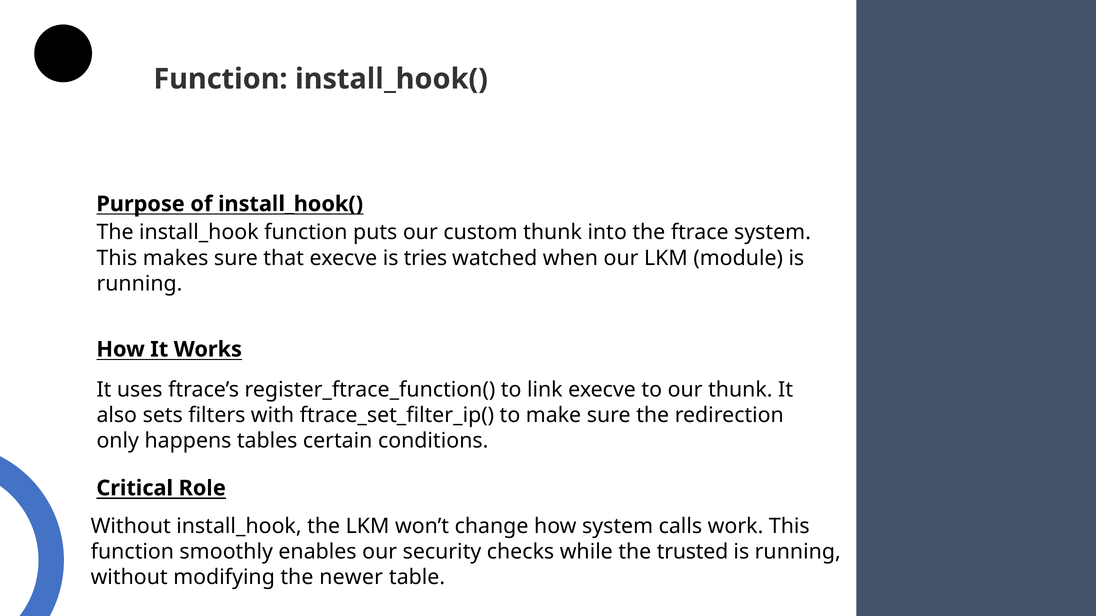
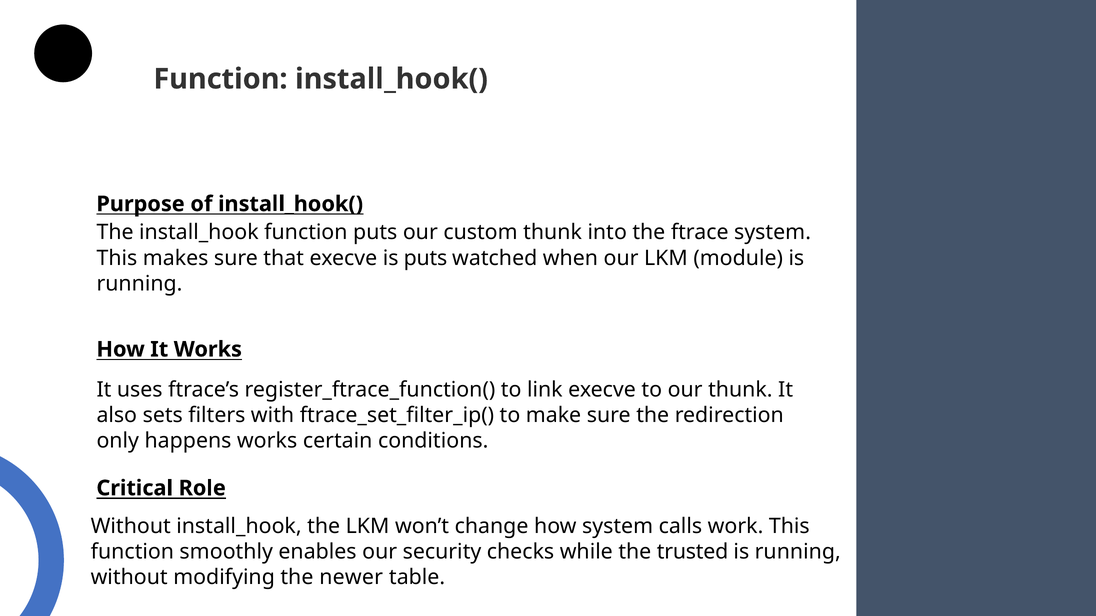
is tries: tries -> puts
happens tables: tables -> works
